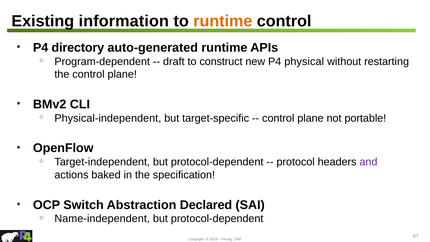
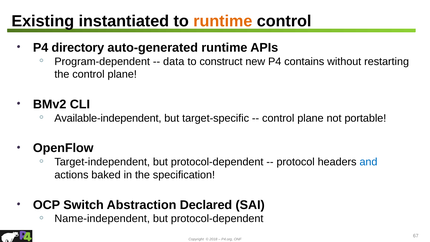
information: information -> instantiated
draft: draft -> data
physical: physical -> contains
Physical-independent: Physical-independent -> Available-independent
and colour: purple -> blue
